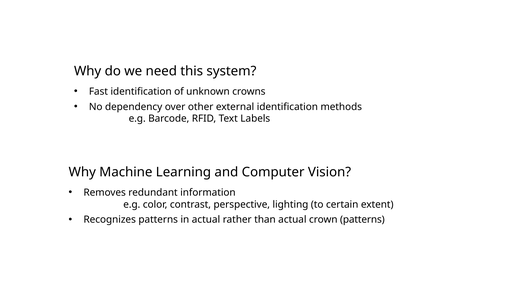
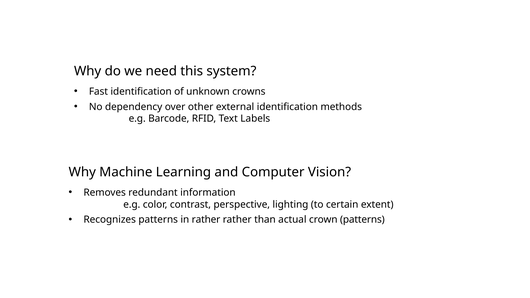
in actual: actual -> rather
